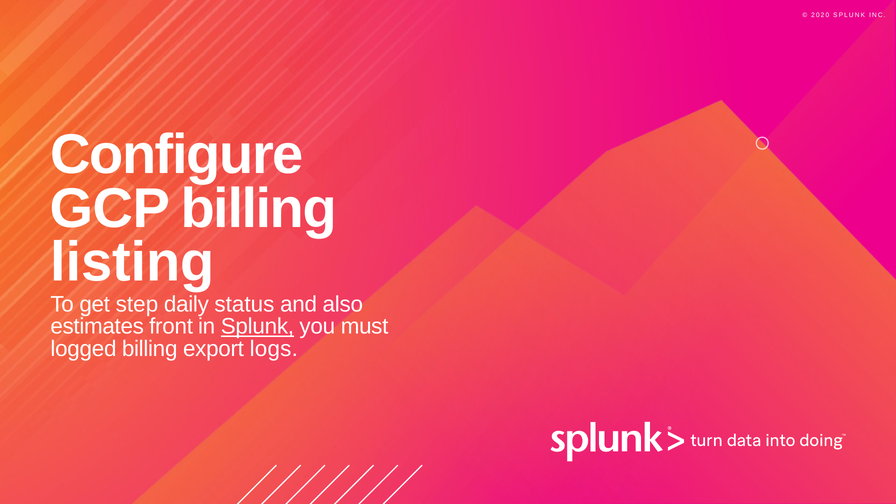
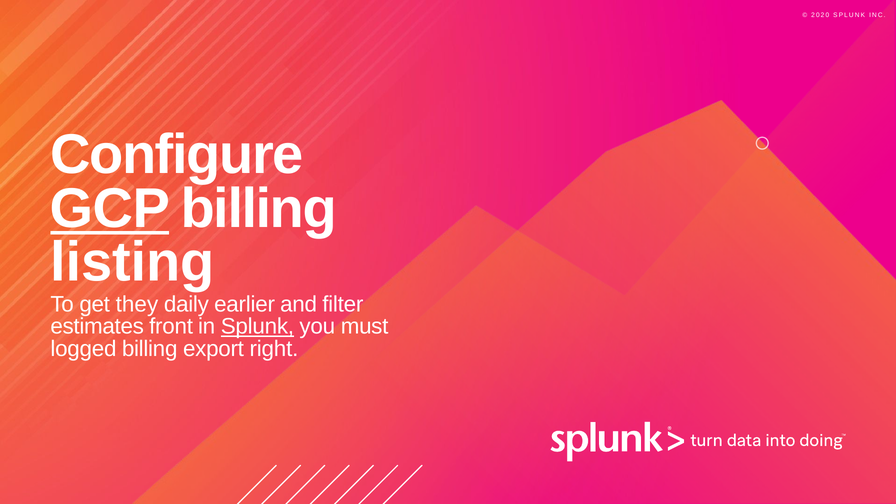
GCP underline: none -> present
step: step -> they
status: status -> earlier
also: also -> filter
logs: logs -> right
